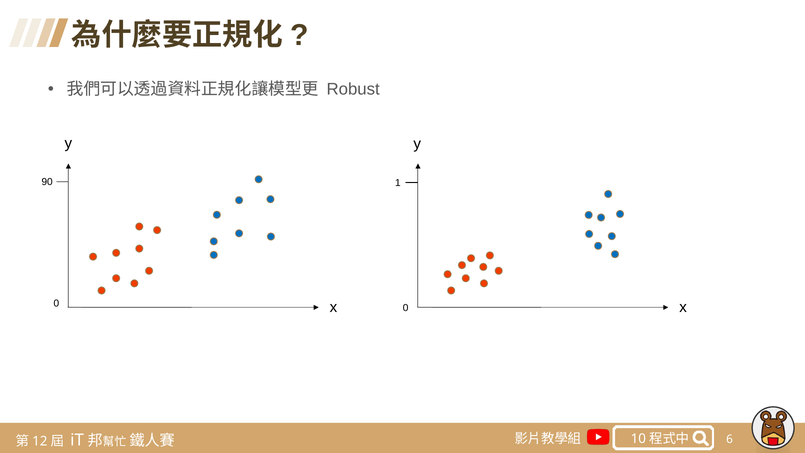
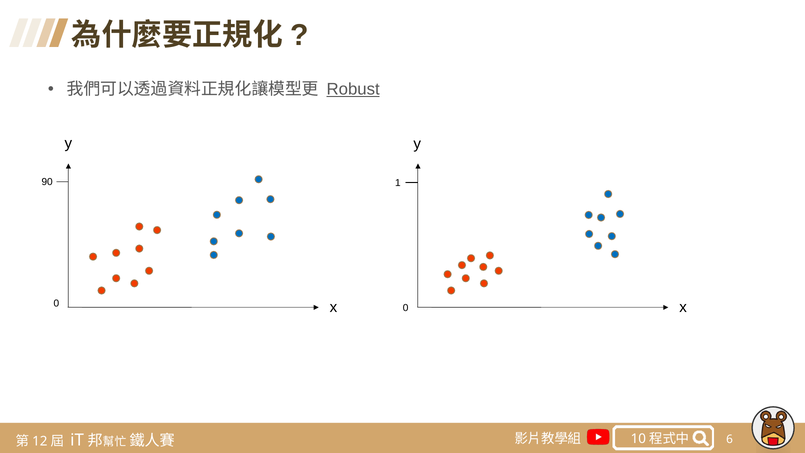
Robust underline: none -> present
